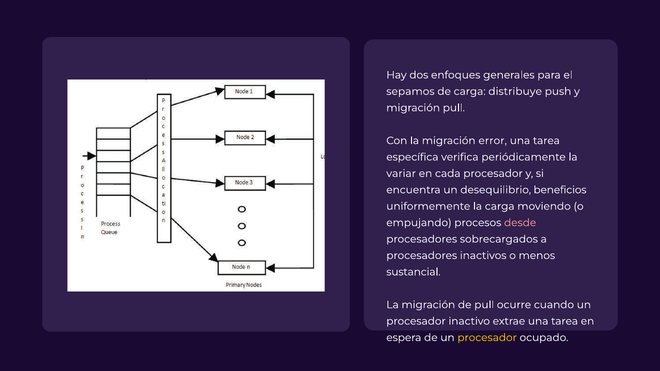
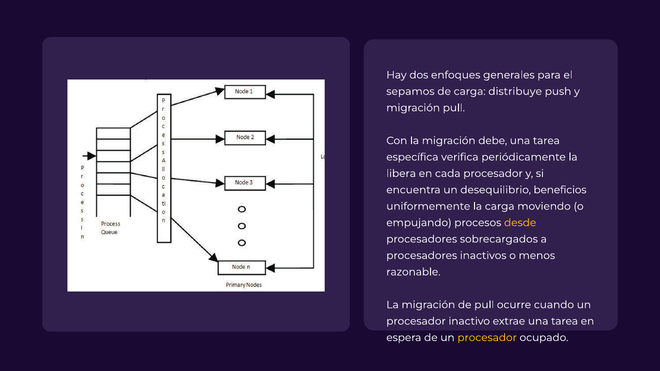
error: error -> debe
variar: variar -> libera
desde colour: pink -> yellow
sustancial: sustancial -> razonable
